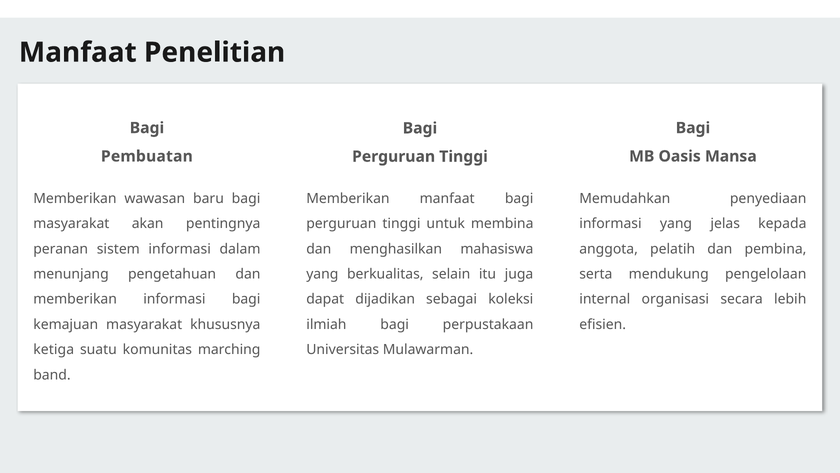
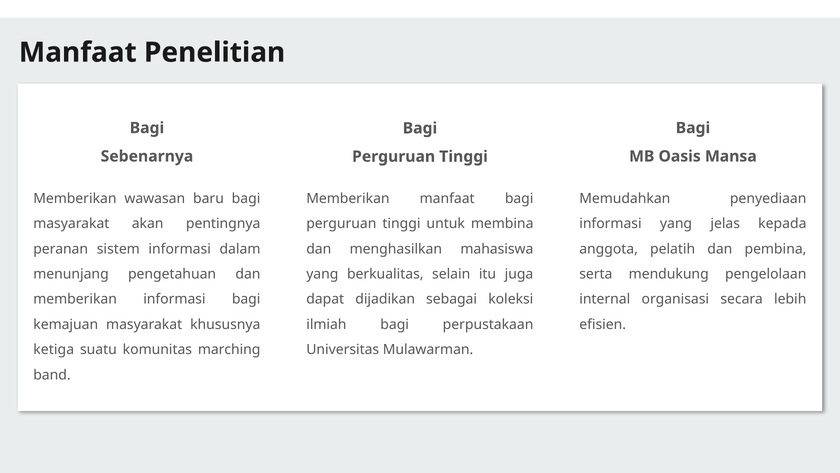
Pembuatan: Pembuatan -> Sebenarnya
